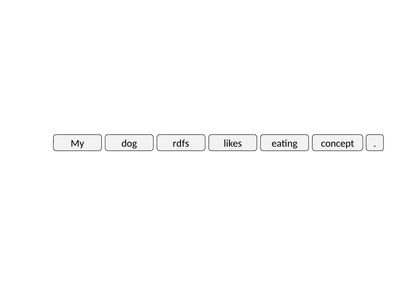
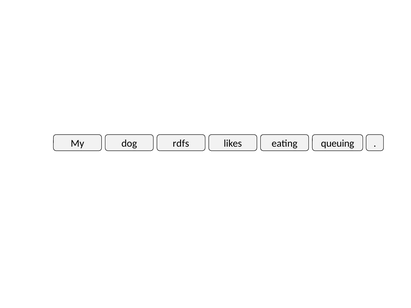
concept: concept -> queuing
